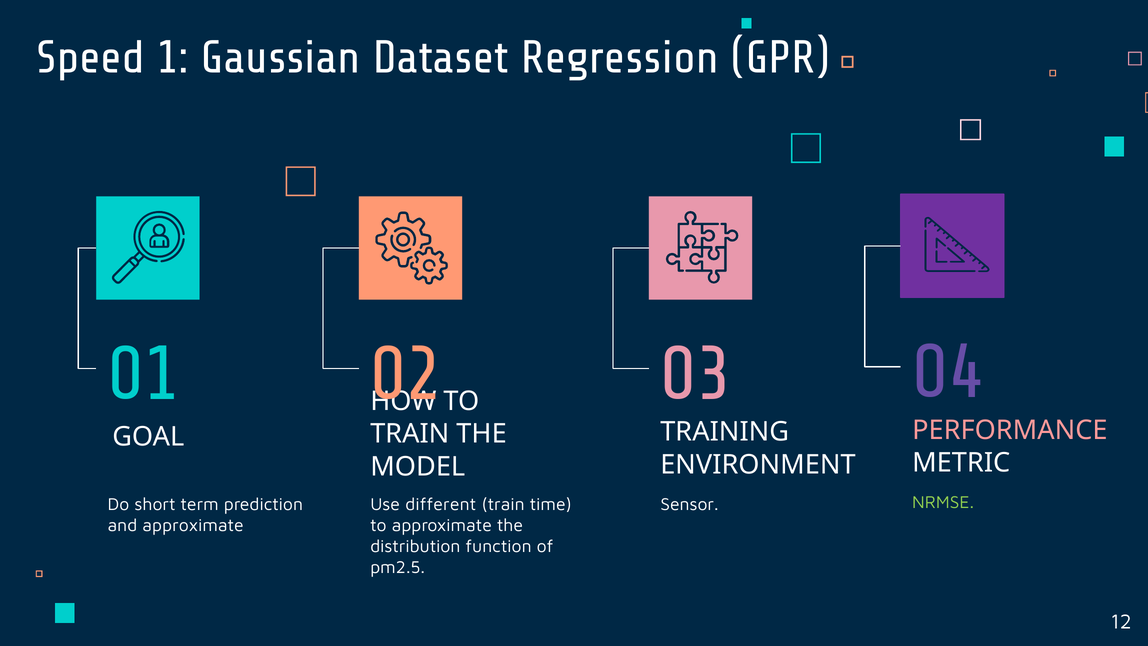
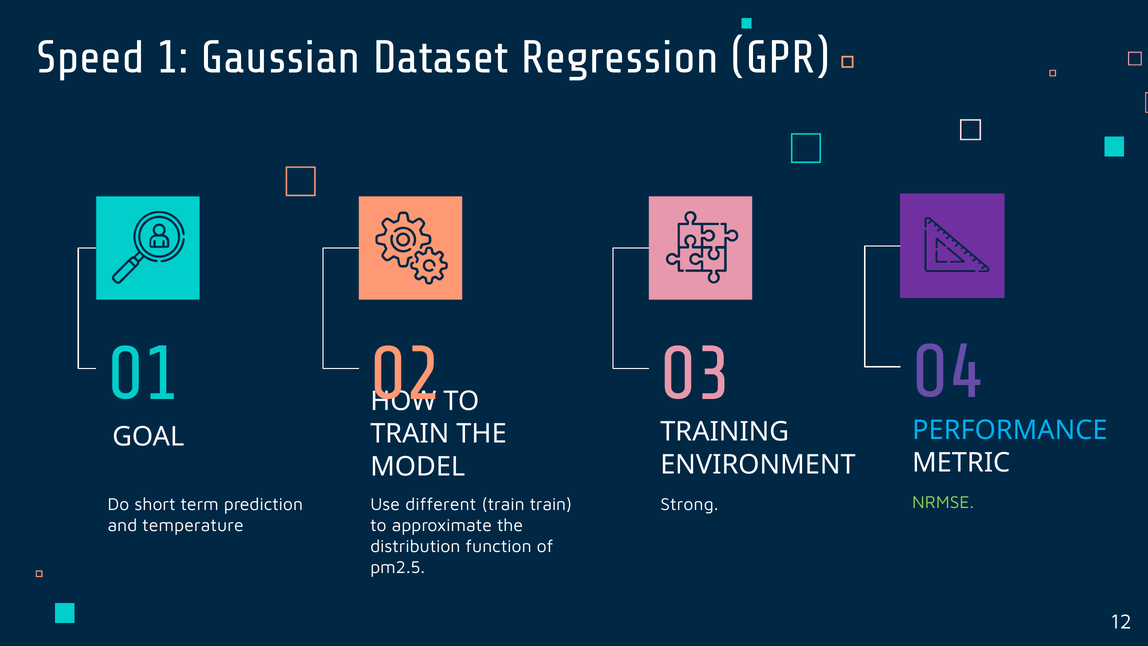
PERFORMANCE colour: pink -> light blue
train time: time -> train
Sensor: Sensor -> Strong
and approximate: approximate -> temperature
